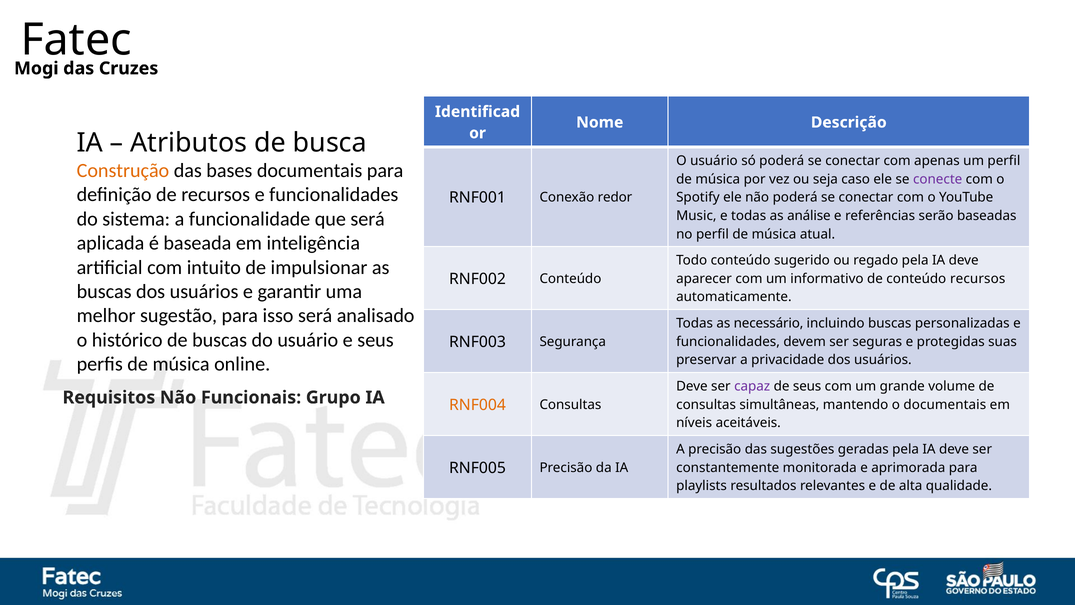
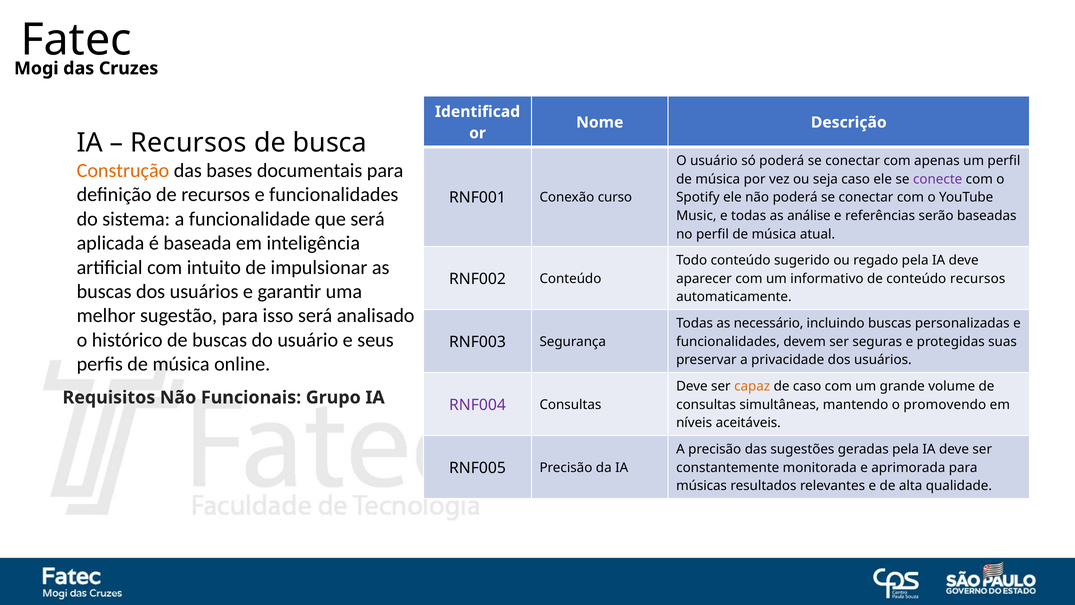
Atributos at (189, 143): Atributos -> Recursos
redor: redor -> curso
capaz colour: purple -> orange
de seus: seus -> caso
RNF004 colour: orange -> purple
o documentais: documentais -> promovendo
playlists: playlists -> músicas
